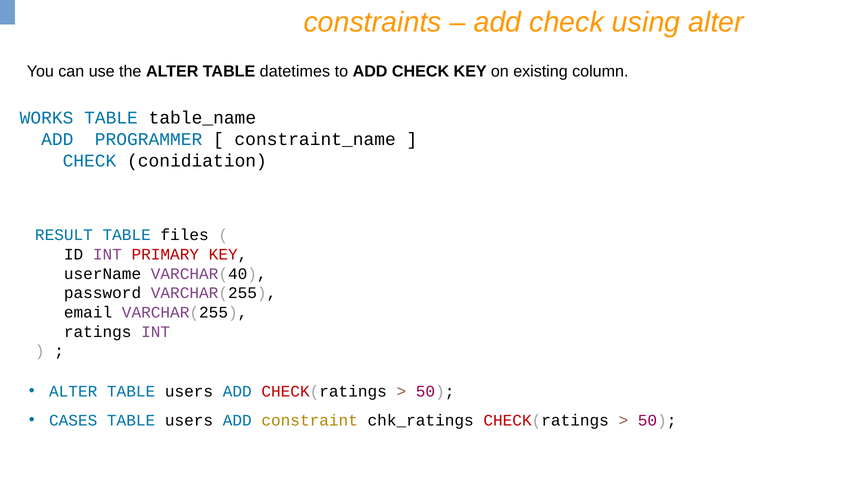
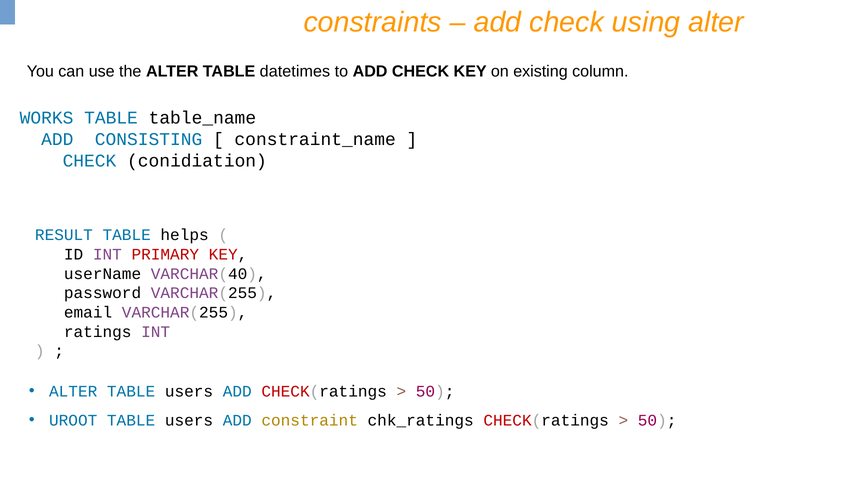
PROGRAMMER: PROGRAMMER -> CONSISTING
files: files -> helps
CASES: CASES -> UROOT
